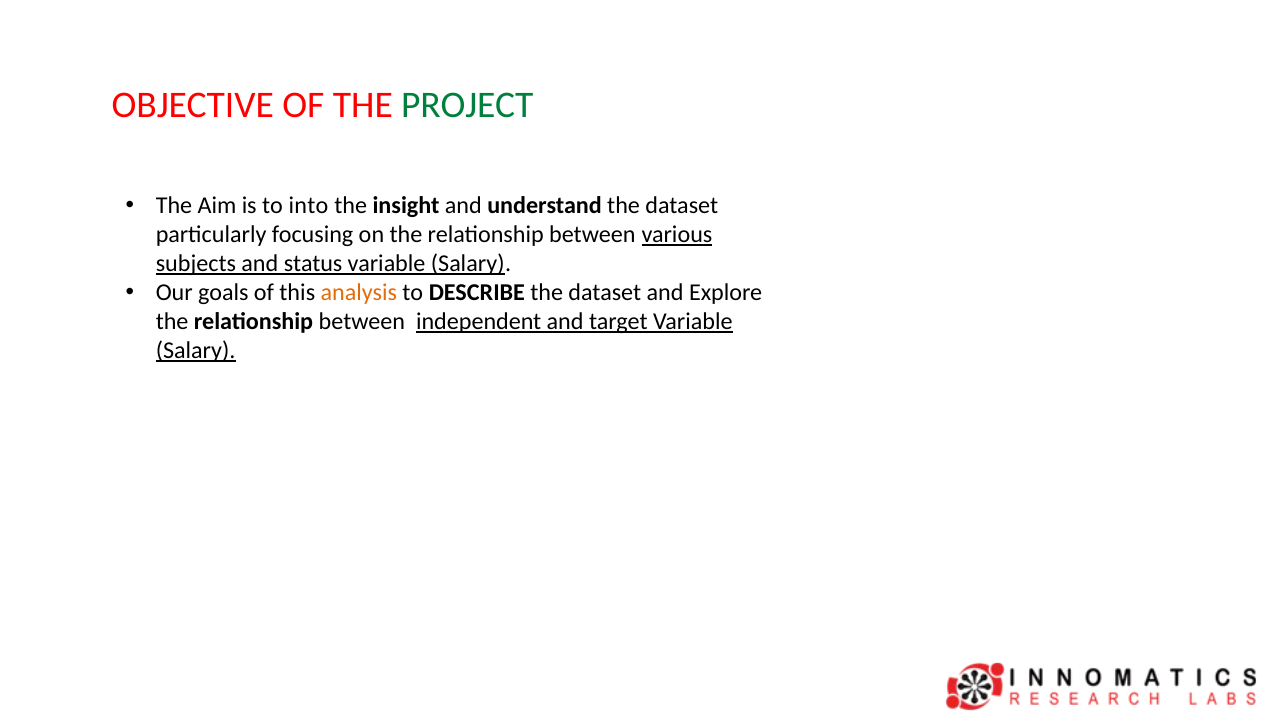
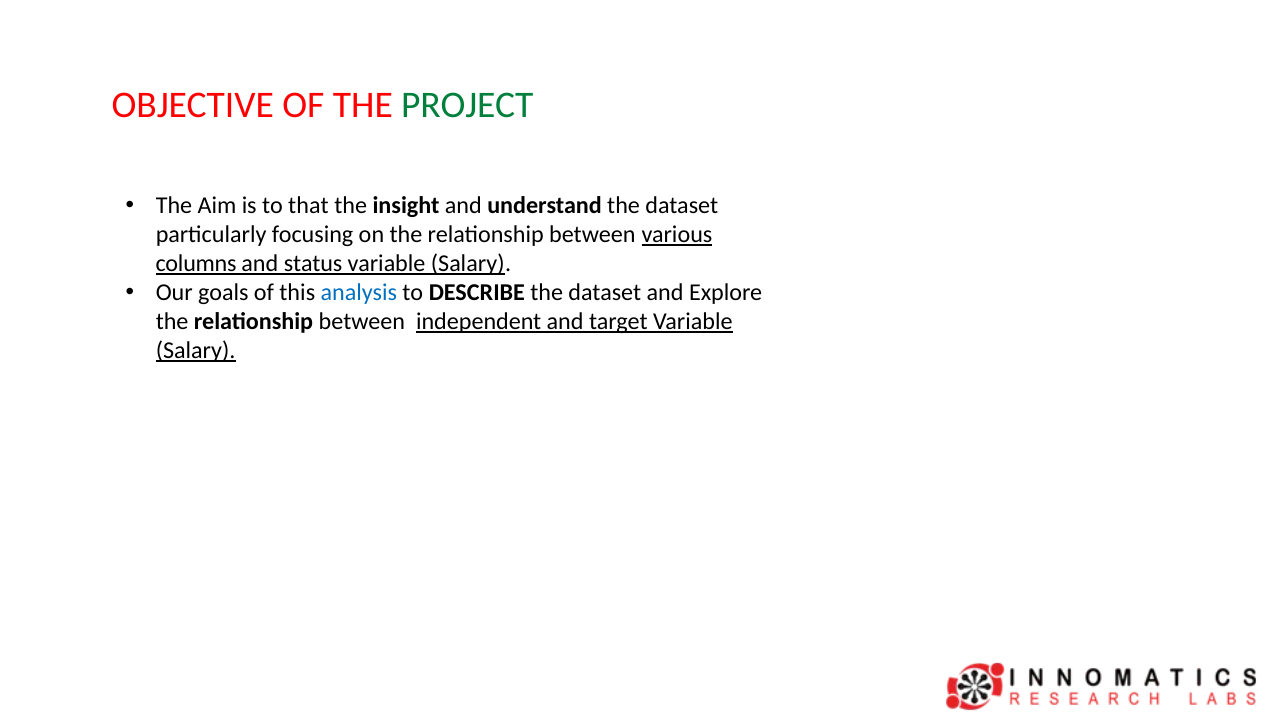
into: into -> that
subjects: subjects -> columns
analysis colour: orange -> blue
